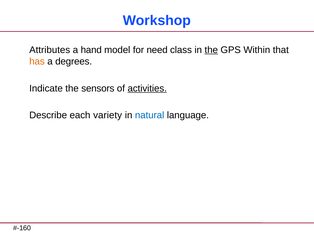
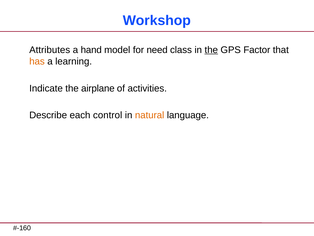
Within: Within -> Factor
degrees: degrees -> learning
sensors: sensors -> airplane
activities underline: present -> none
variety: variety -> control
natural colour: blue -> orange
